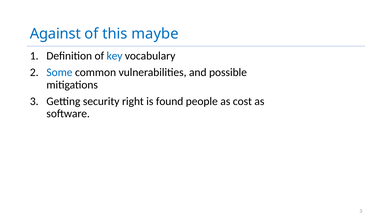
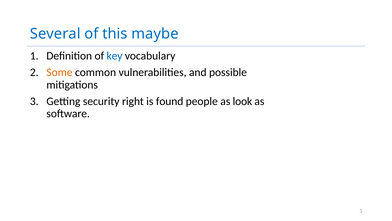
Against: Against -> Several
Some colour: blue -> orange
cost: cost -> look
